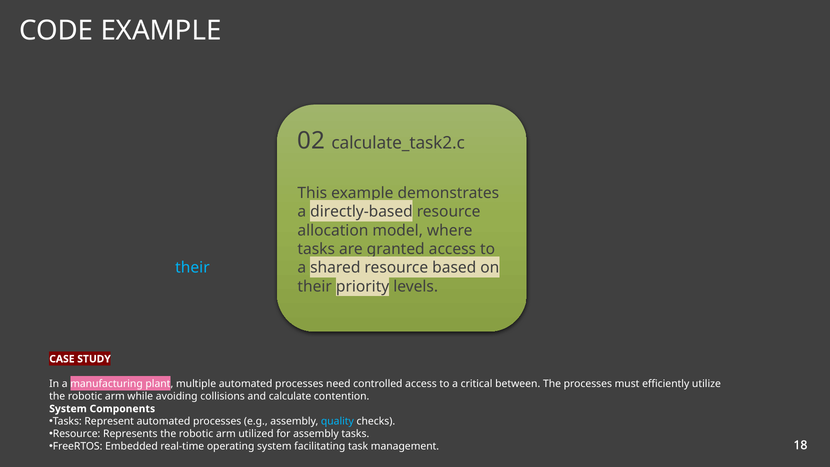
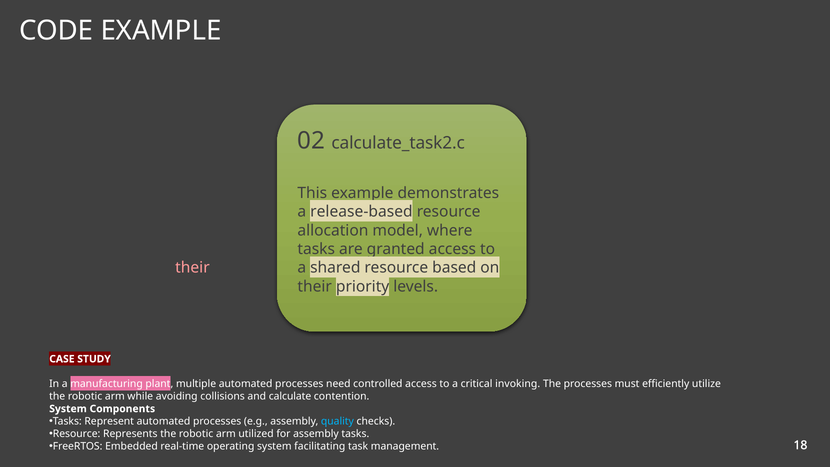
directly-based: directly-based -> release-based
their at (192, 268) colour: light blue -> pink
between: between -> invoking
